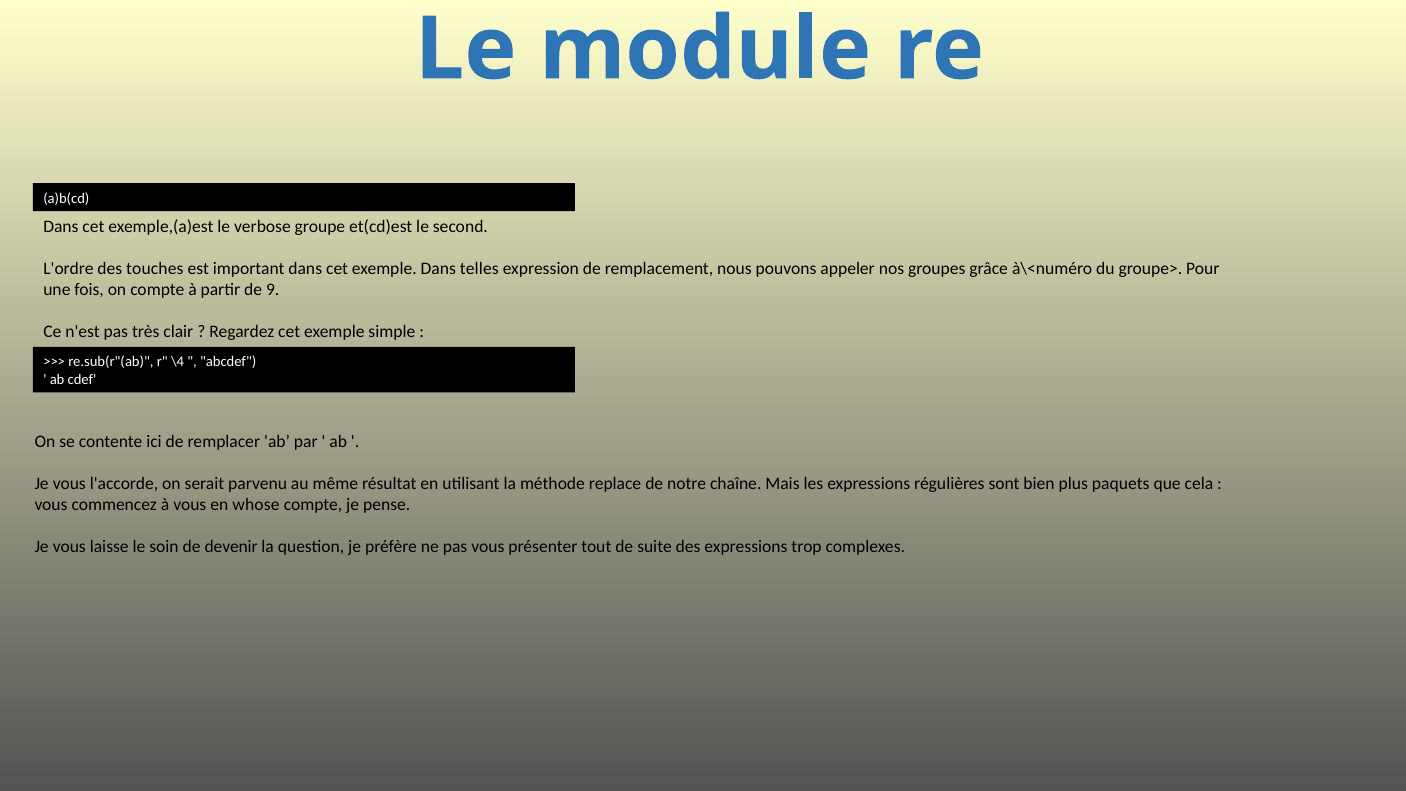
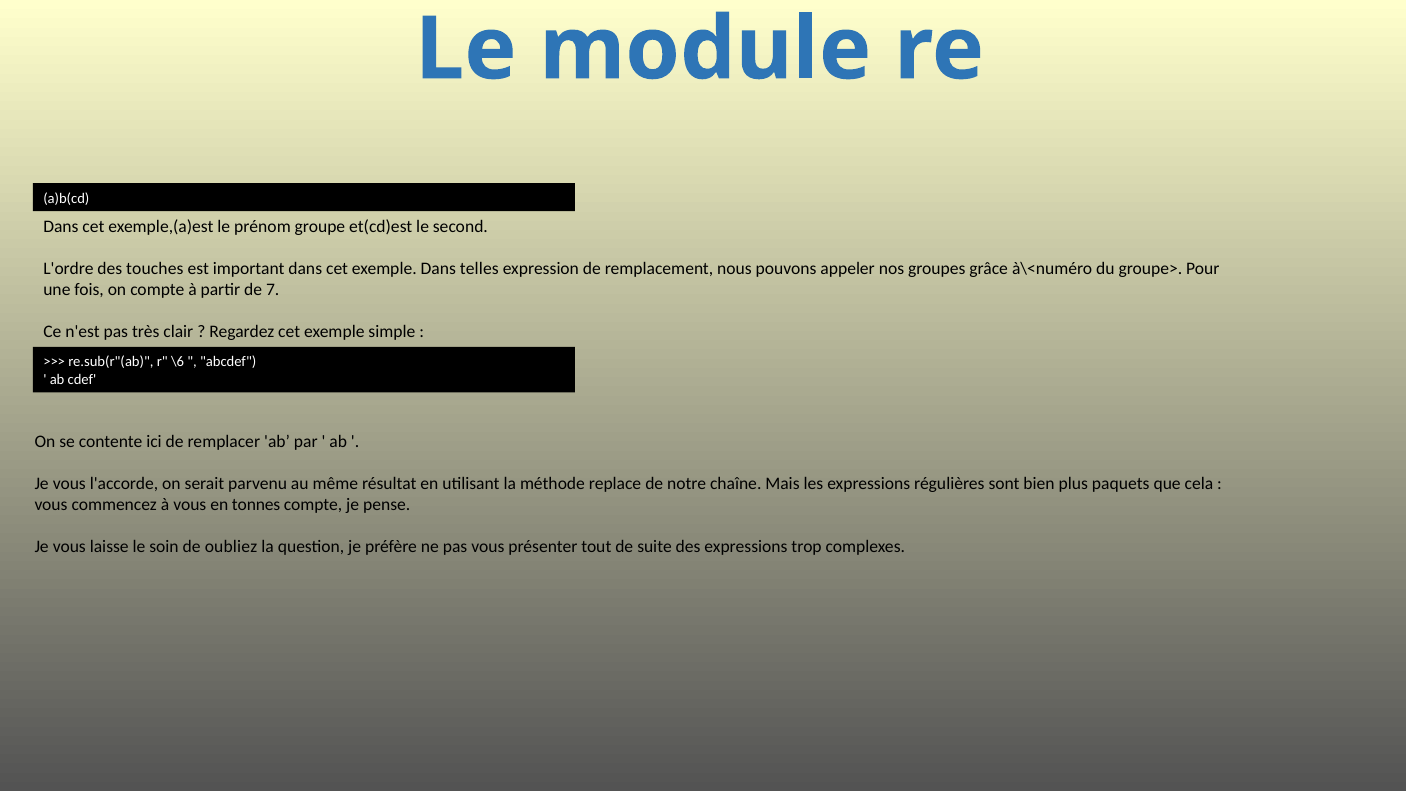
verbose: verbose -> prénom
9: 9 -> 7
\4: \4 -> \6
whose: whose -> tonnes
devenir: devenir -> oubliez
